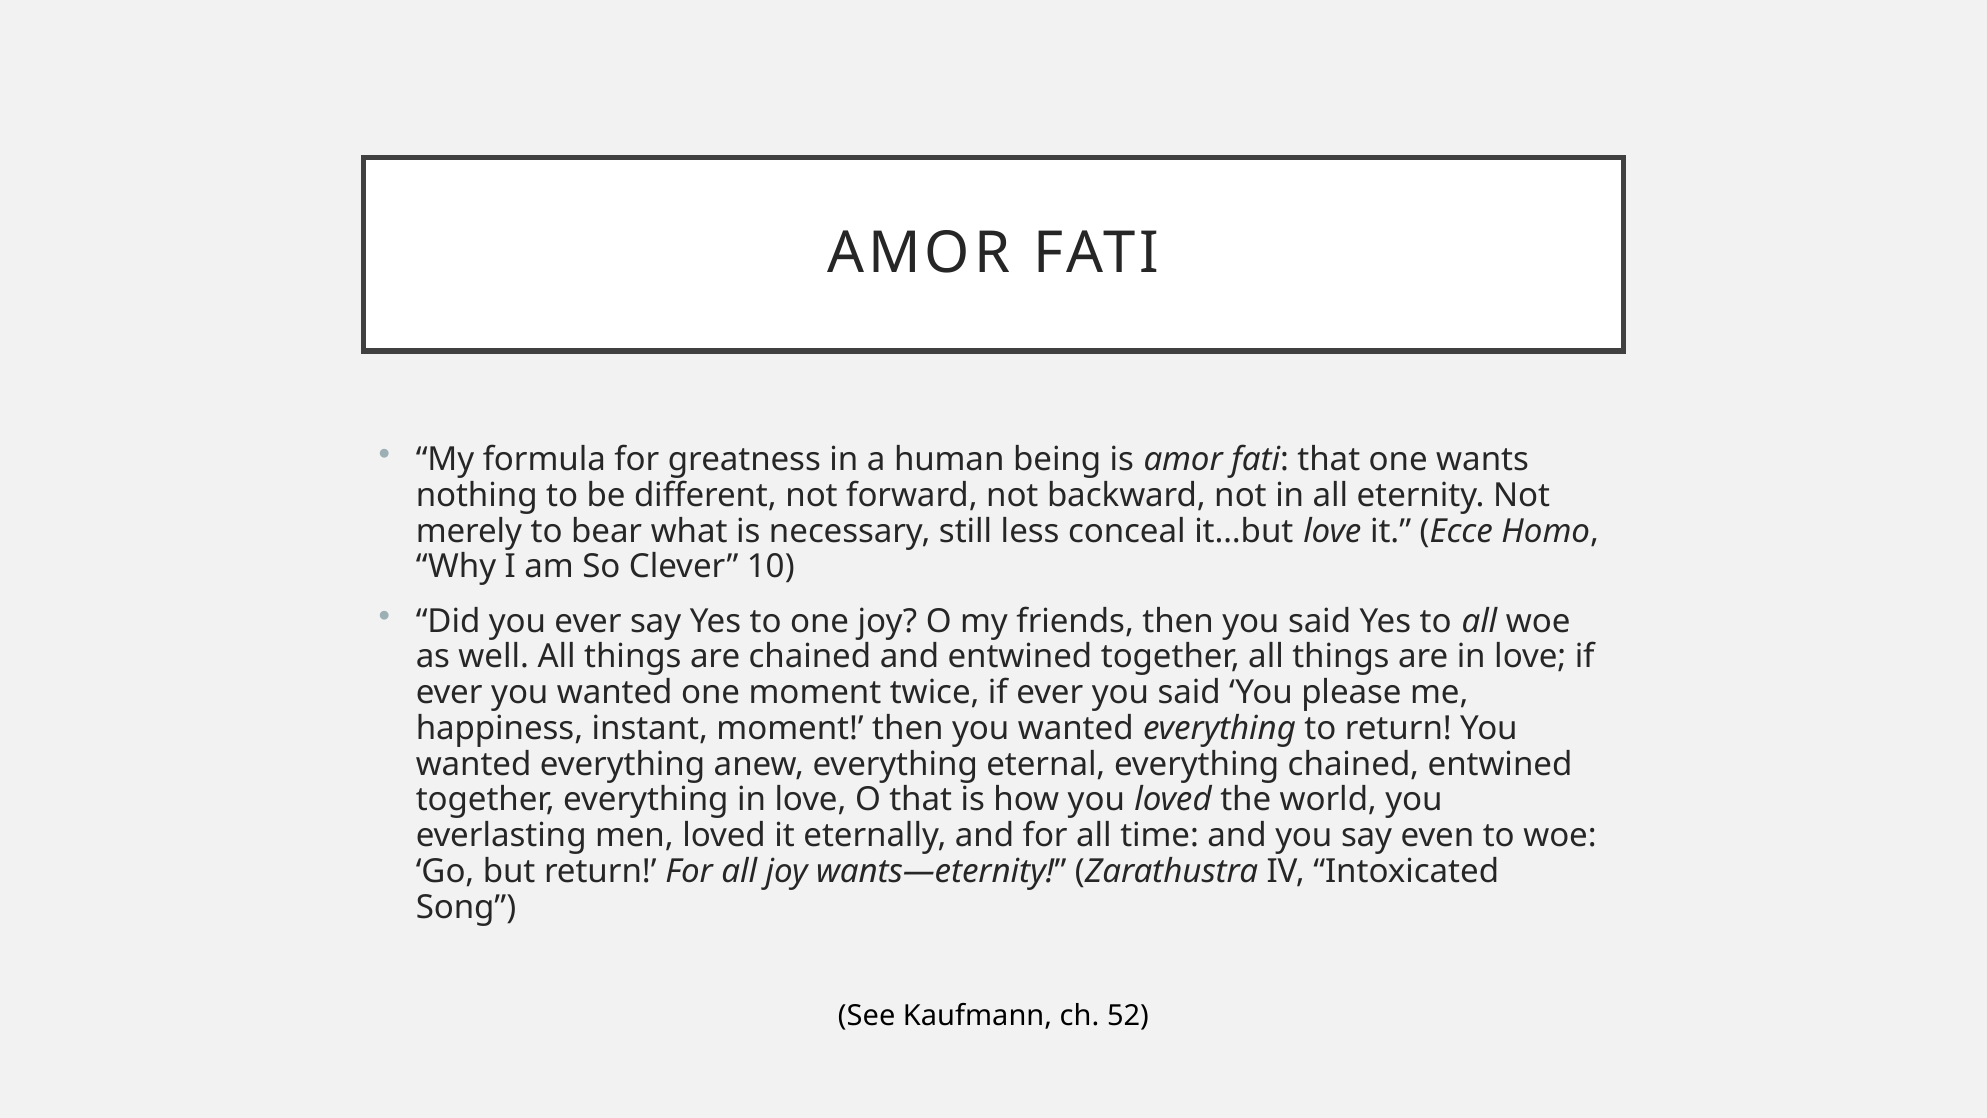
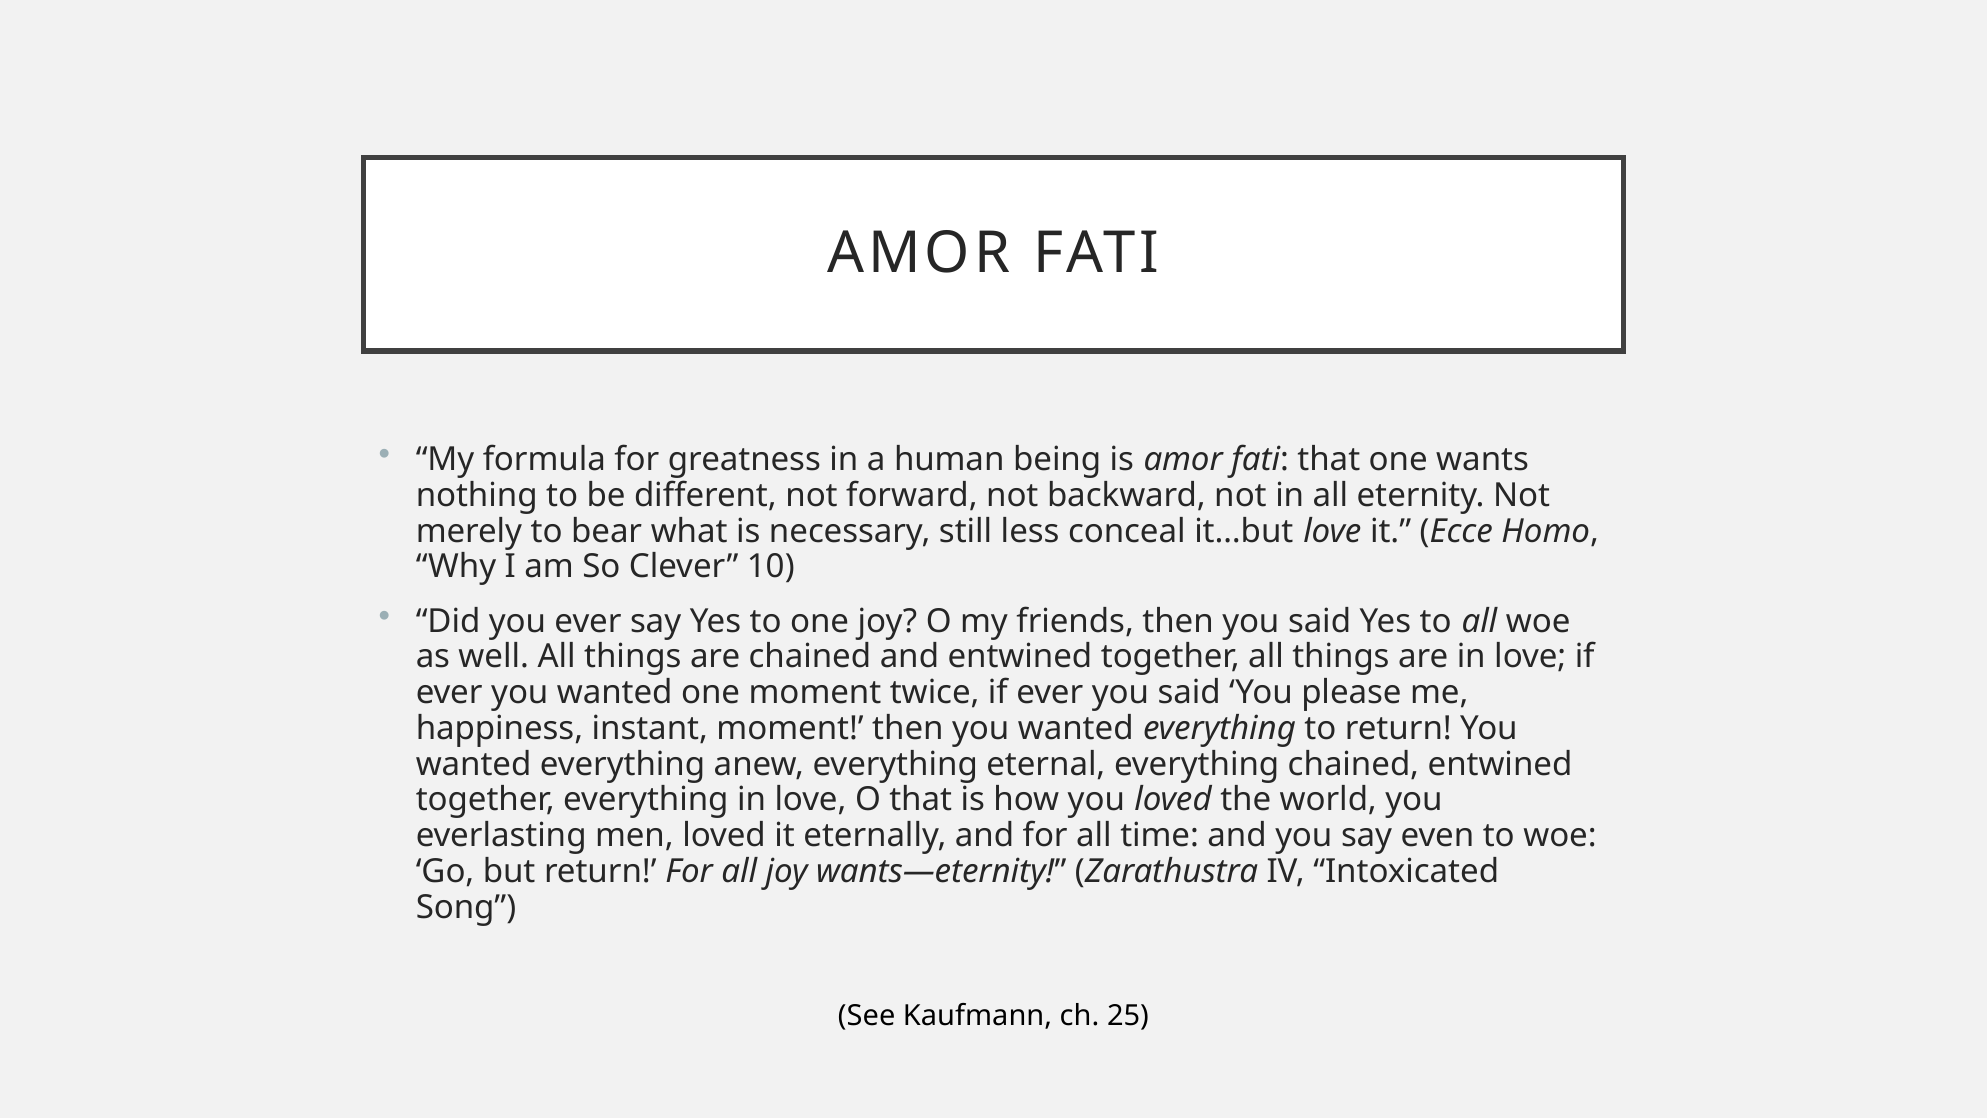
52: 52 -> 25
